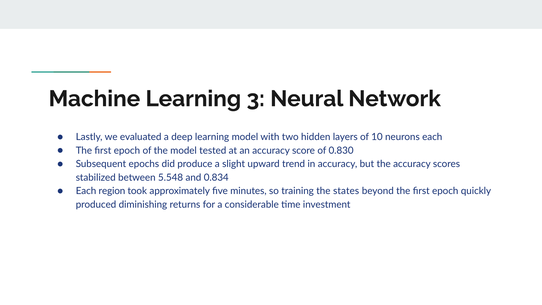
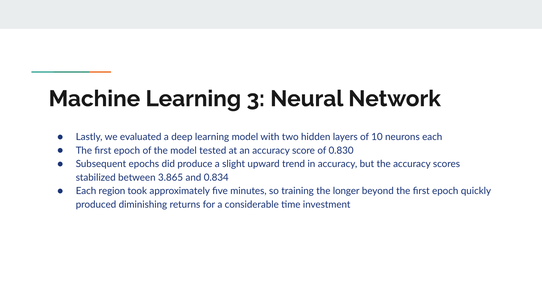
5.548: 5.548 -> 3.865
states: states -> longer
